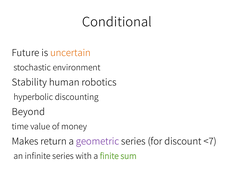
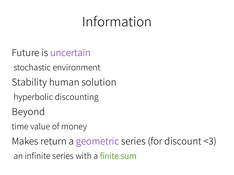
Conditional: Conditional -> Information
uncertain colour: orange -> purple
robotics: robotics -> solution
<7: <7 -> <3
